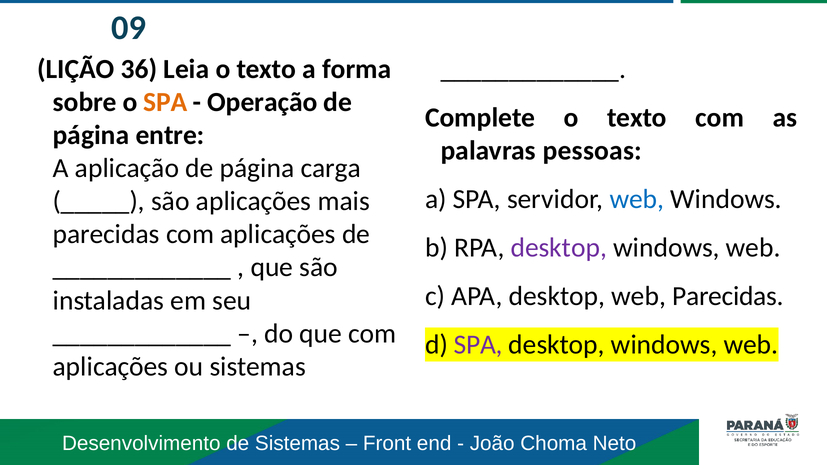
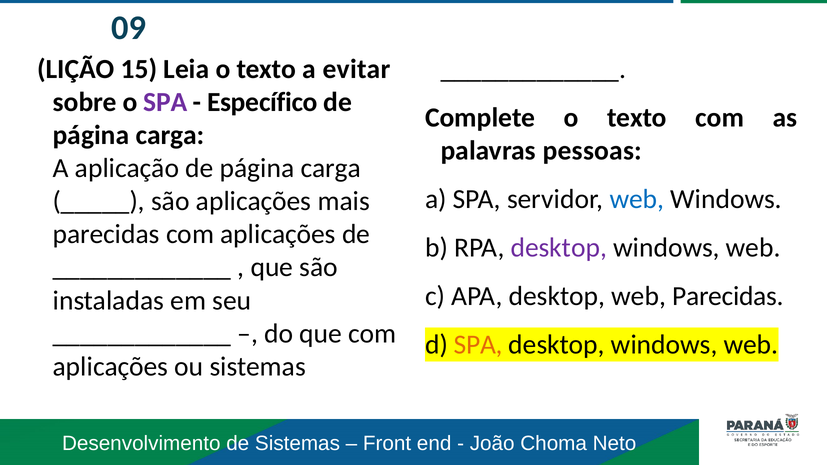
36: 36 -> 15
forma: forma -> evitar
SPA at (165, 102) colour: orange -> purple
Operação: Operação -> Específico
entre at (170, 135): entre -> carga
SPA at (478, 345) colour: purple -> orange
